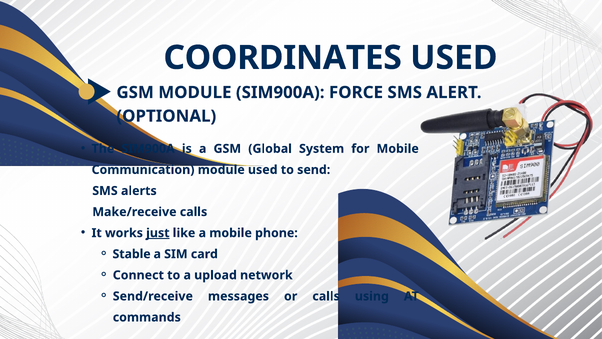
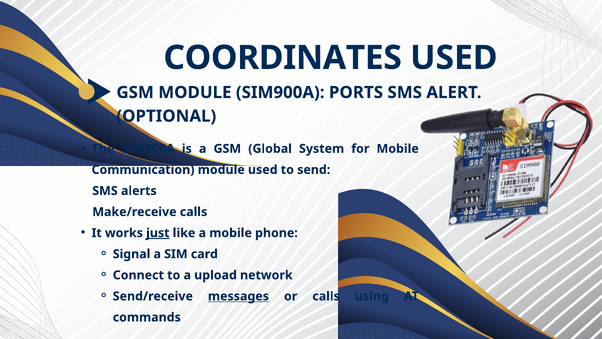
FORCE: FORCE -> PORTS
Stable: Stable -> Signal
messages underline: none -> present
